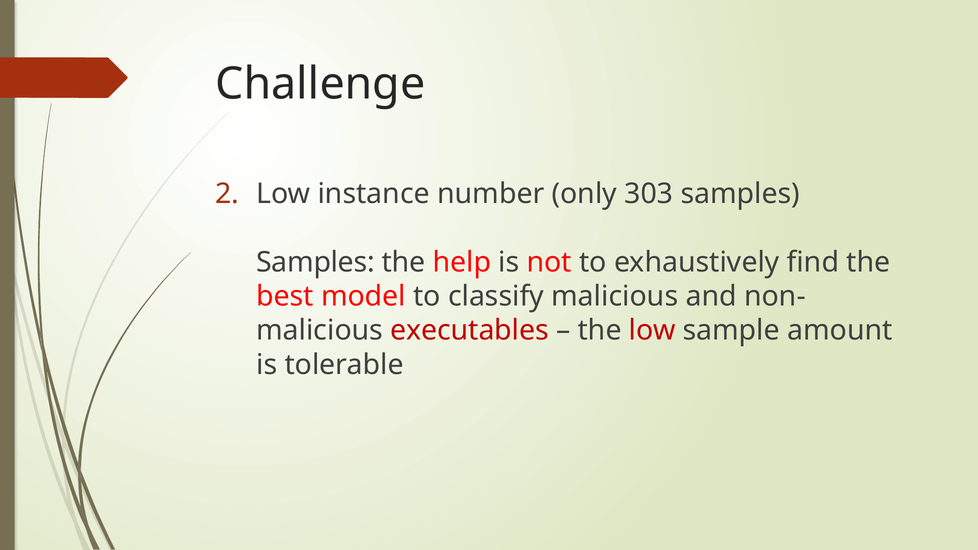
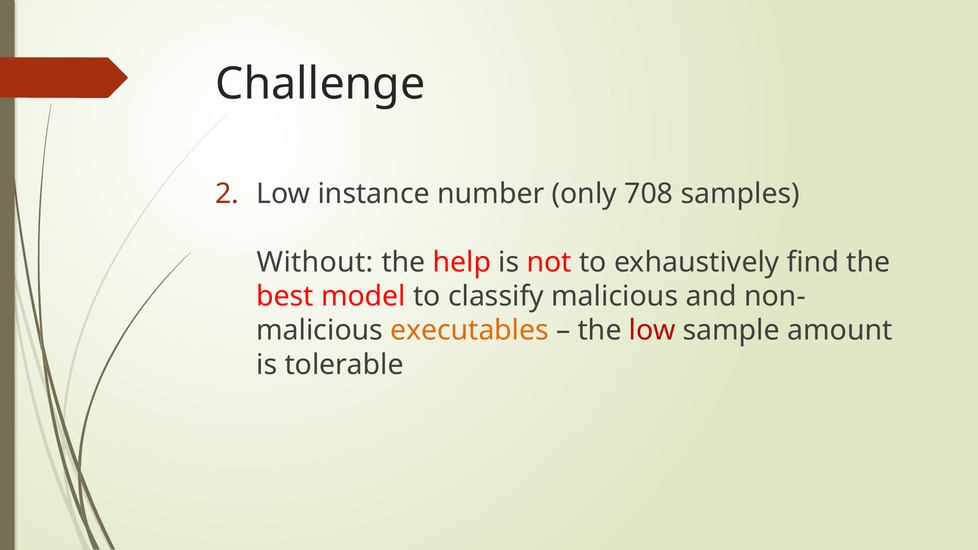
303: 303 -> 708
Samples at (315, 262): Samples -> Without
executables colour: red -> orange
